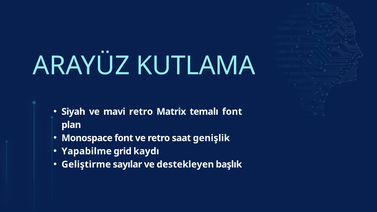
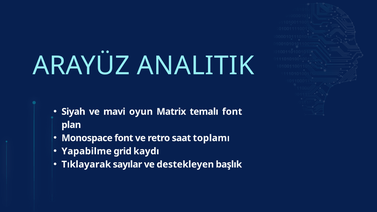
KUTLAMA: KUTLAMA -> ANALITIK
mavi retro: retro -> oyun
genişlik: genişlik -> toplamı
Geliştirme: Geliştirme -> Tıklayarak
